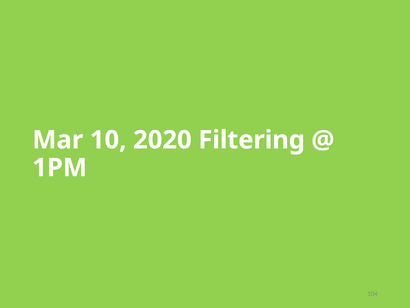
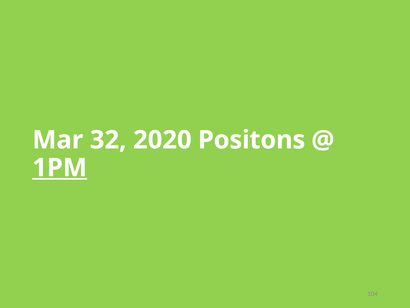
10: 10 -> 32
Filtering: Filtering -> Positons
1PM underline: none -> present
